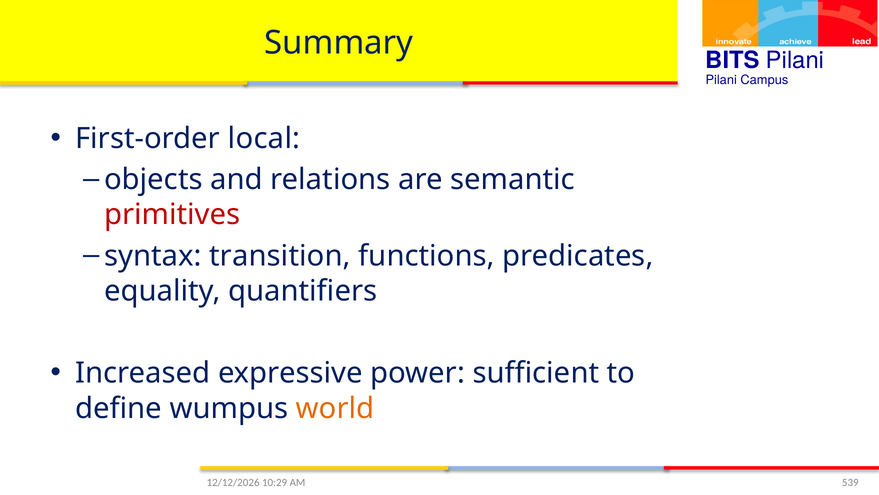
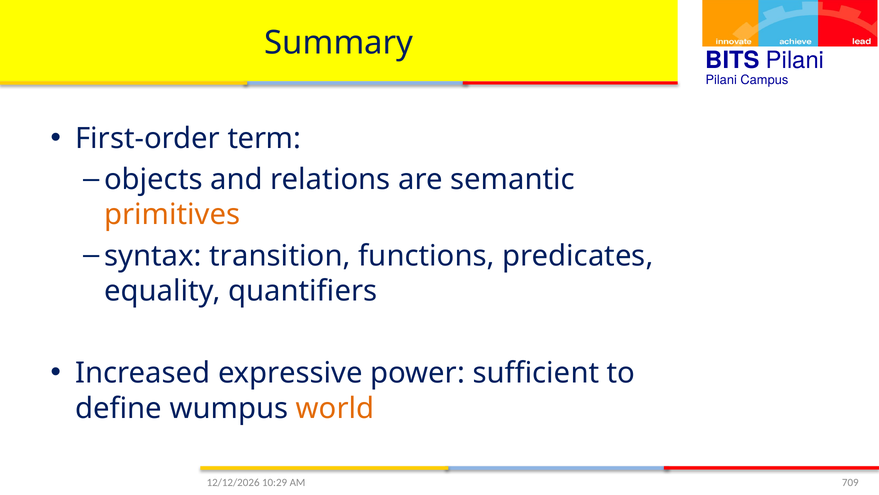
local: local -> term
primitives colour: red -> orange
539: 539 -> 709
